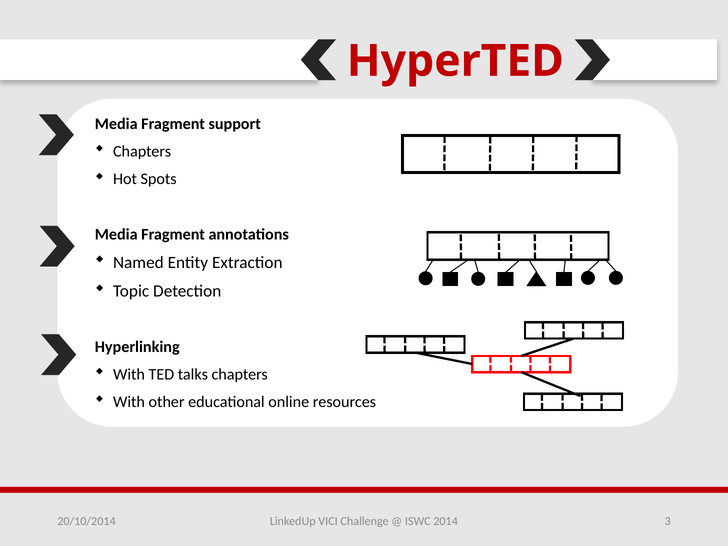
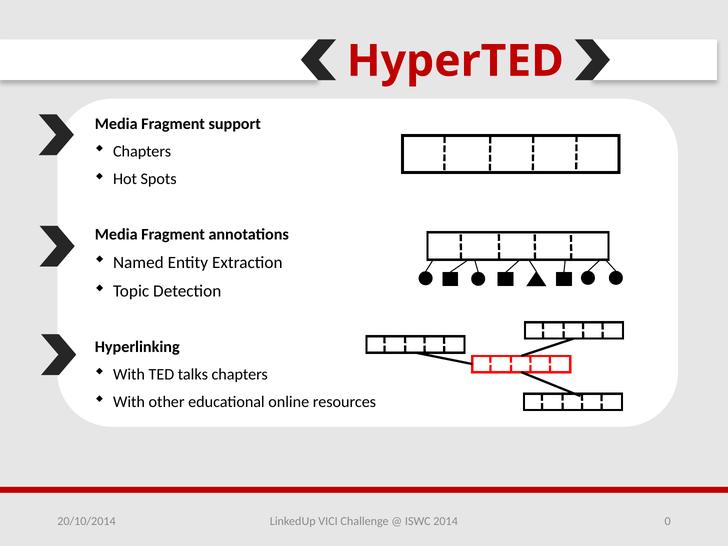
3: 3 -> 0
